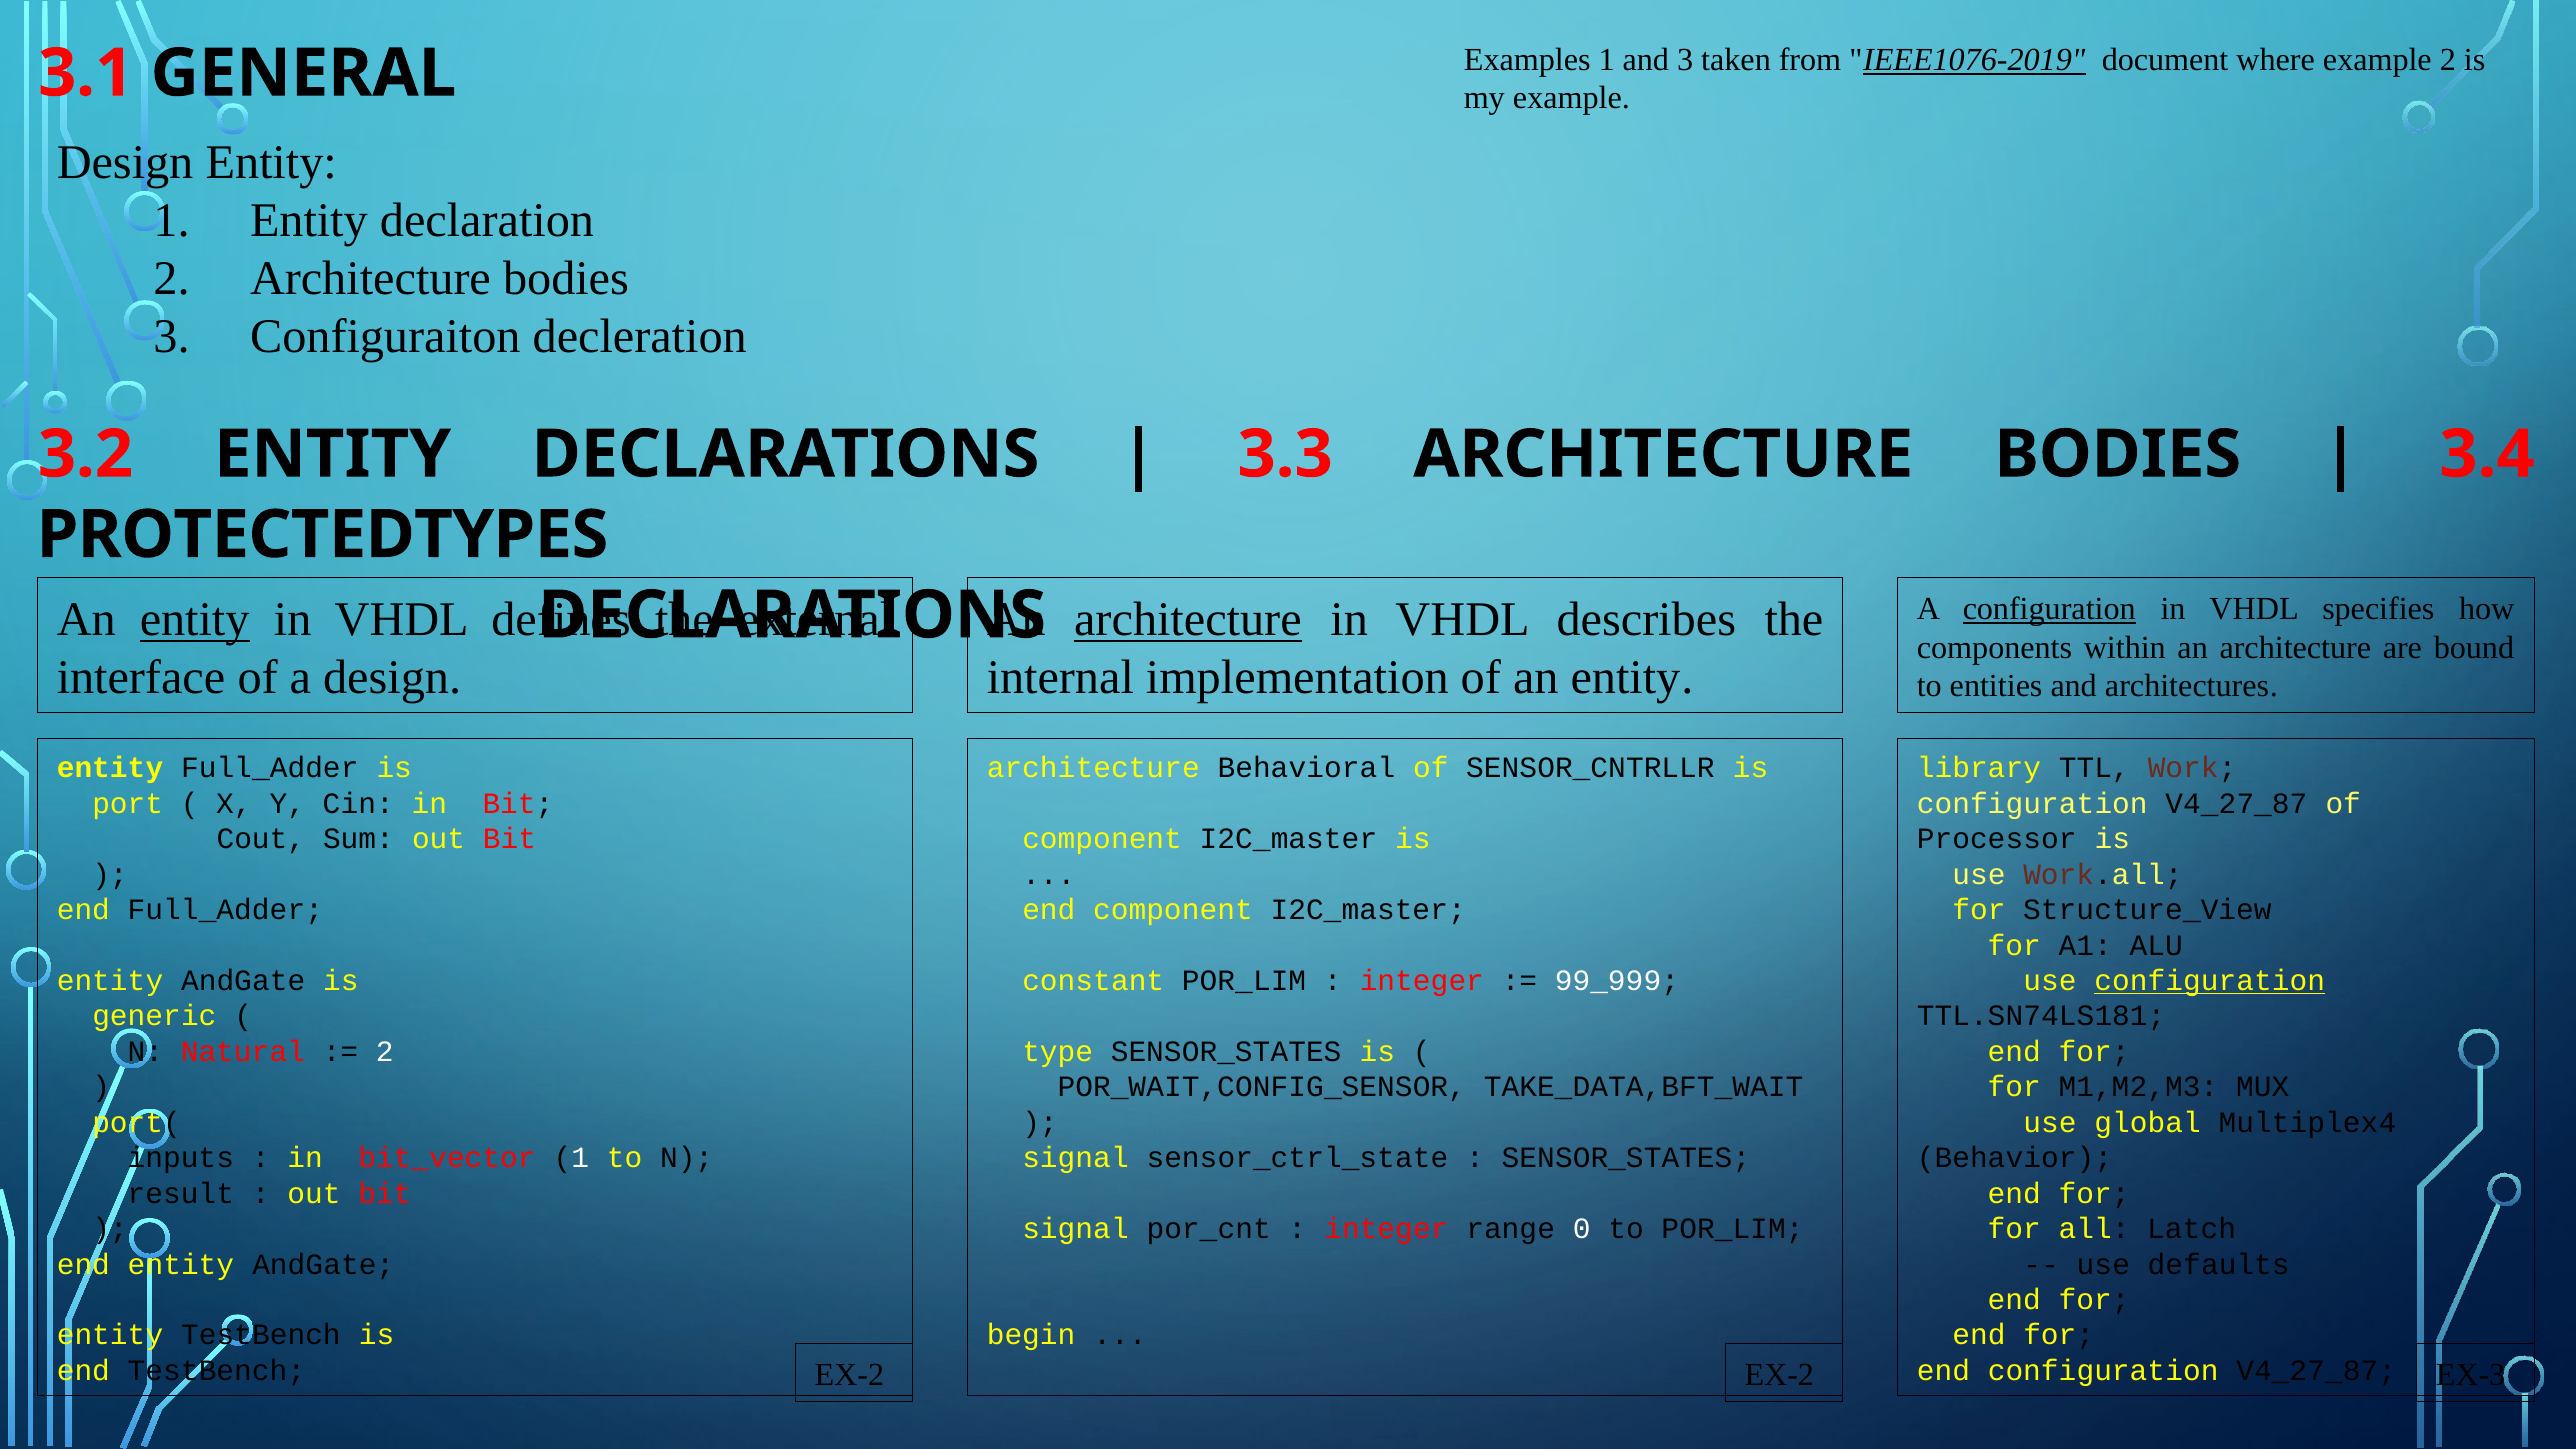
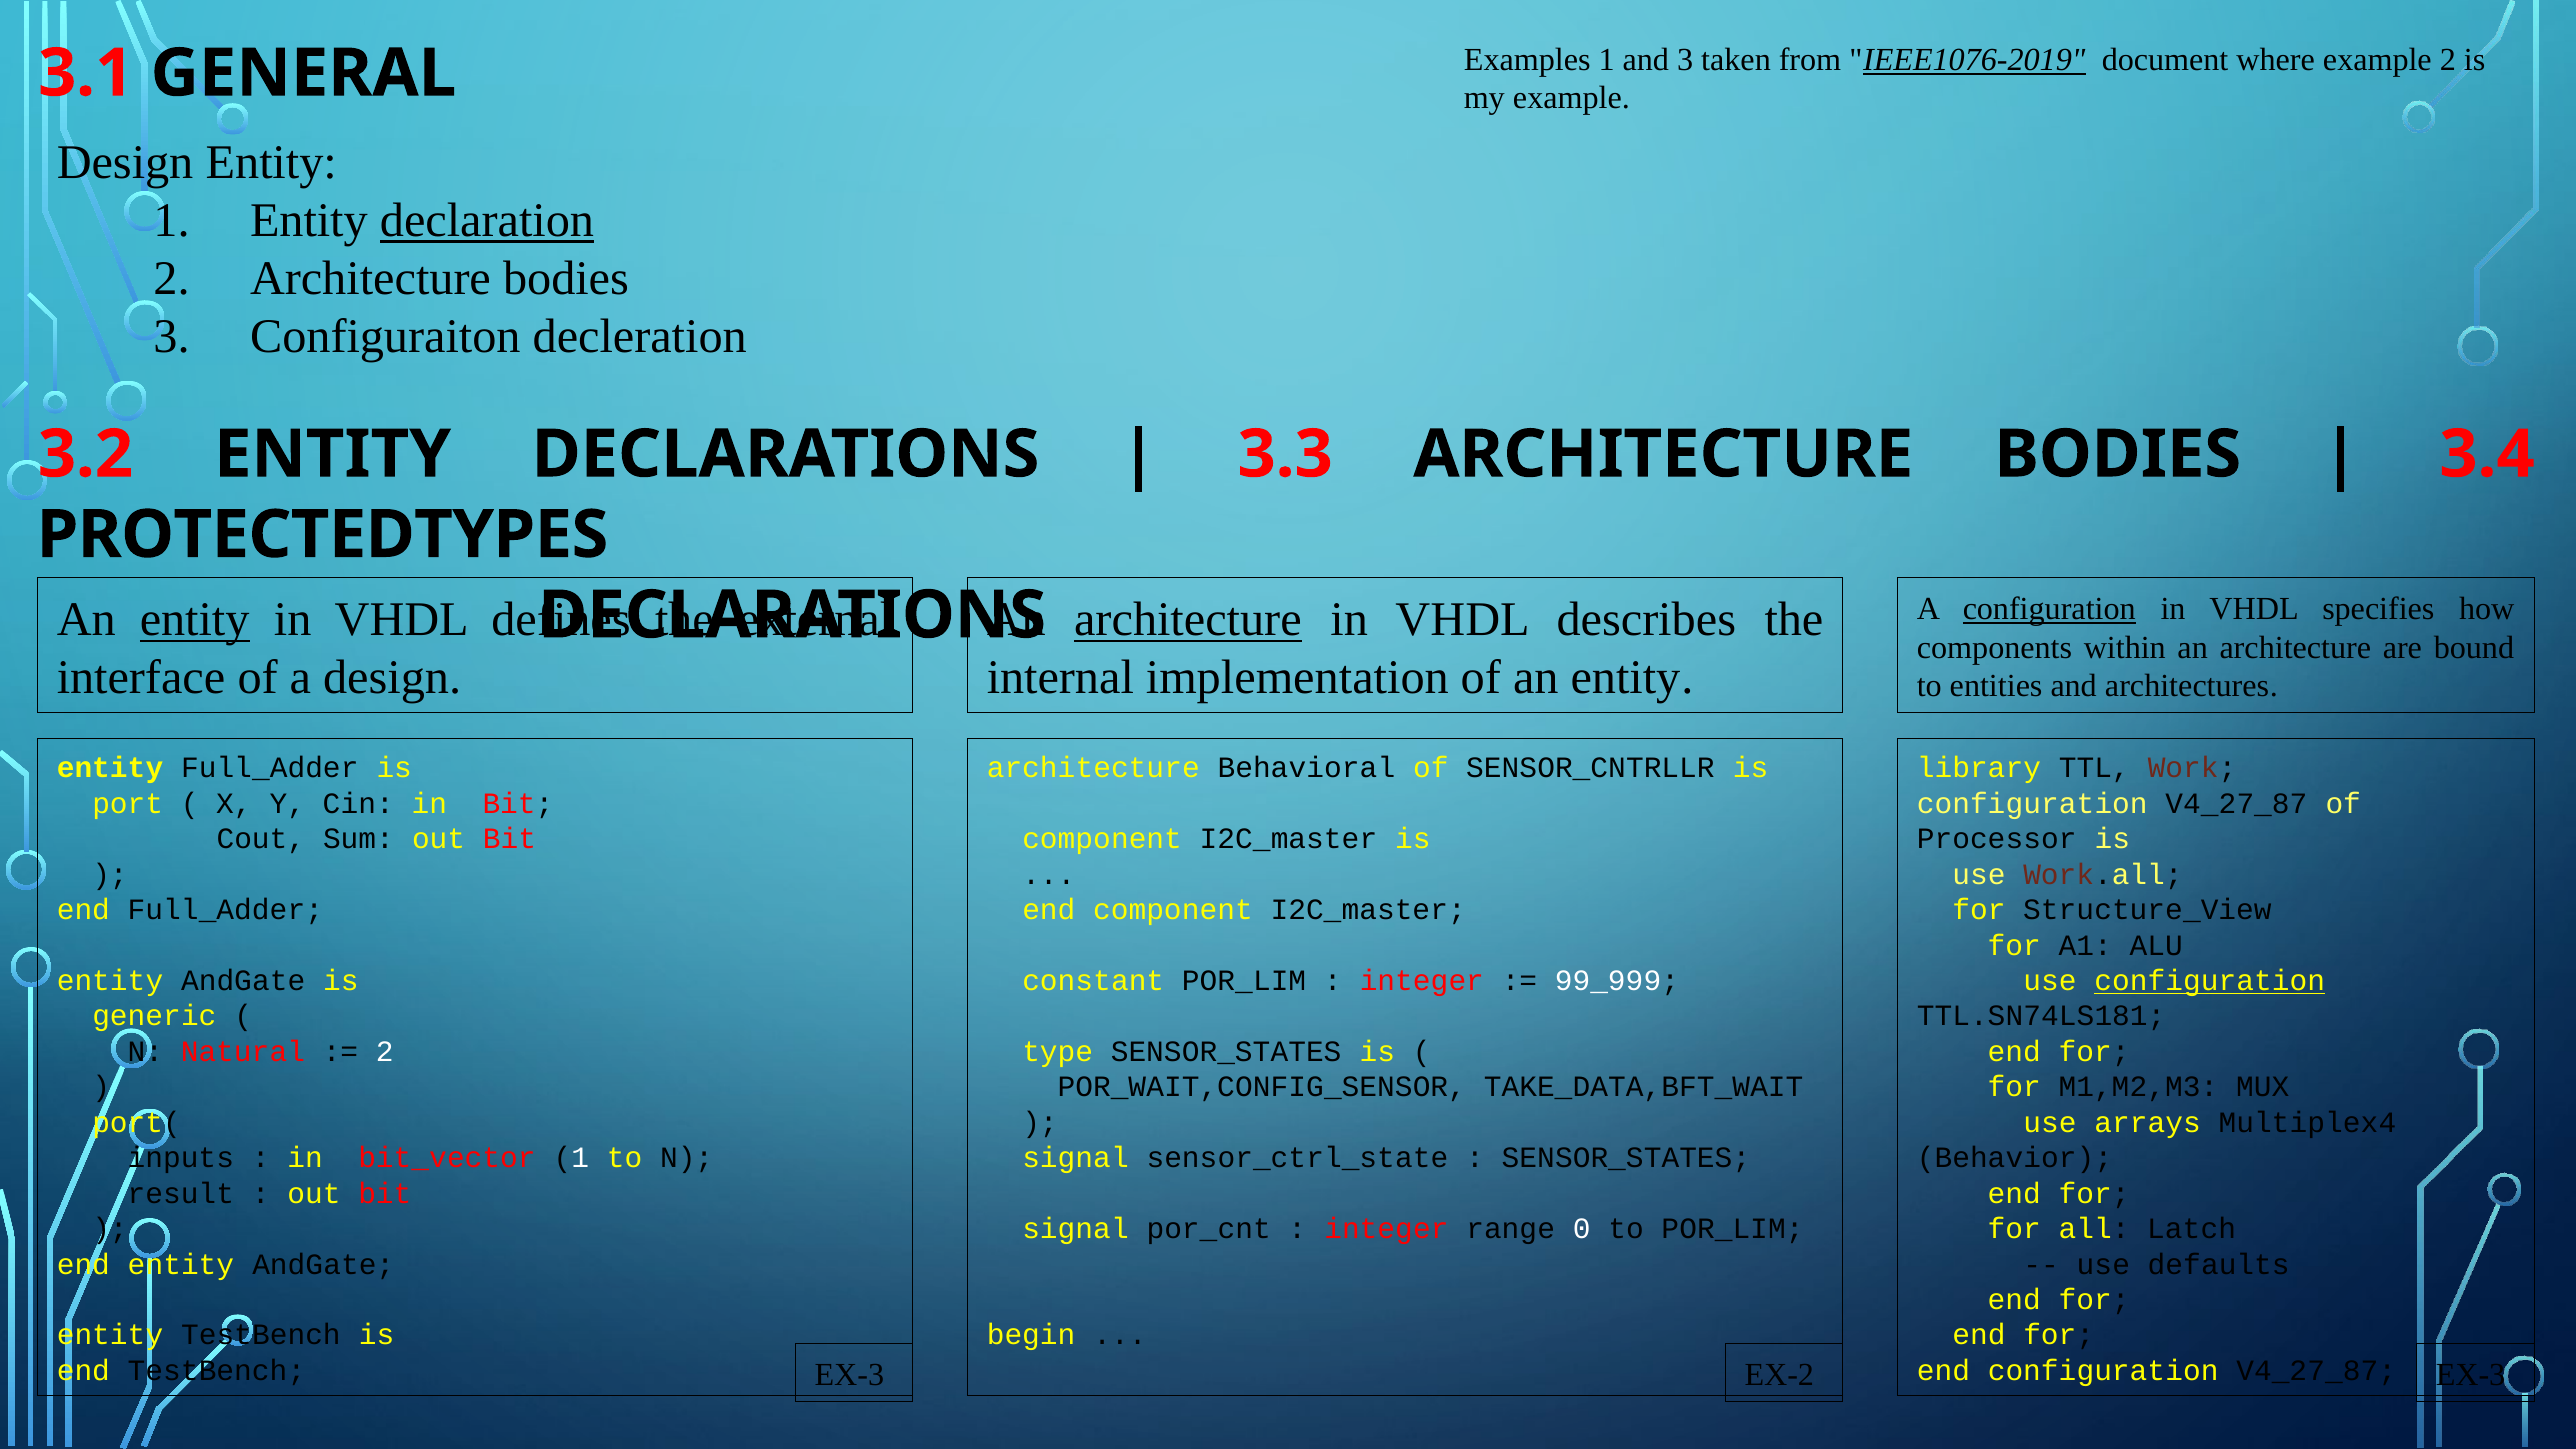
declaration underline: none -> present
global: global -> arrays
EX-2 at (849, 1375): EX-2 -> EX-3
